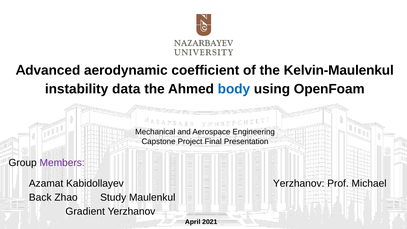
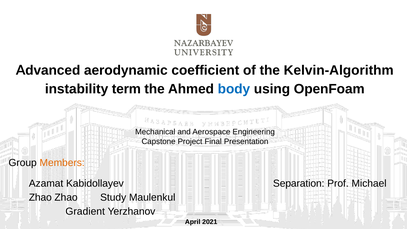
Kelvin-Maulenkul: Kelvin-Maulenkul -> Kelvin-Algorithm
data: data -> term
Members colour: purple -> orange
Kabidollayev Yerzhanov: Yerzhanov -> Separation
Back at (40, 198): Back -> Zhao
